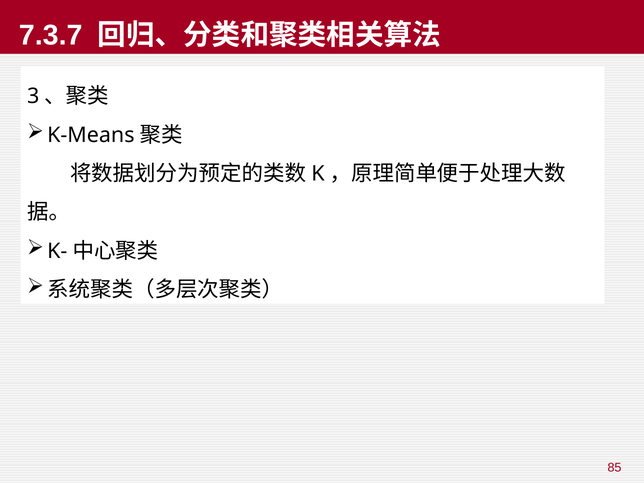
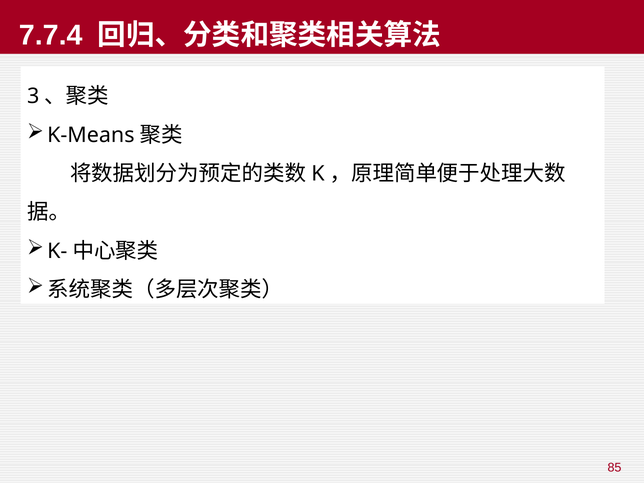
7.3.7: 7.3.7 -> 7.7.4
